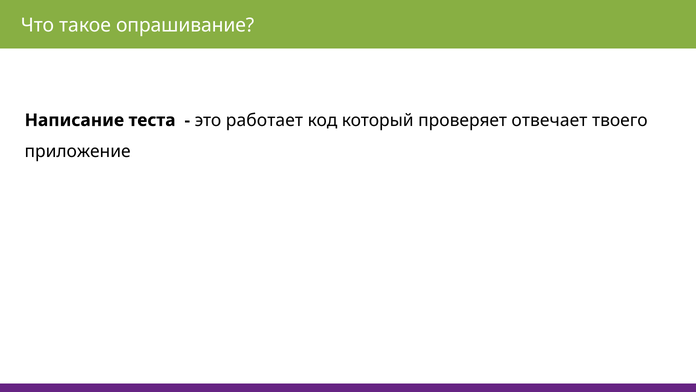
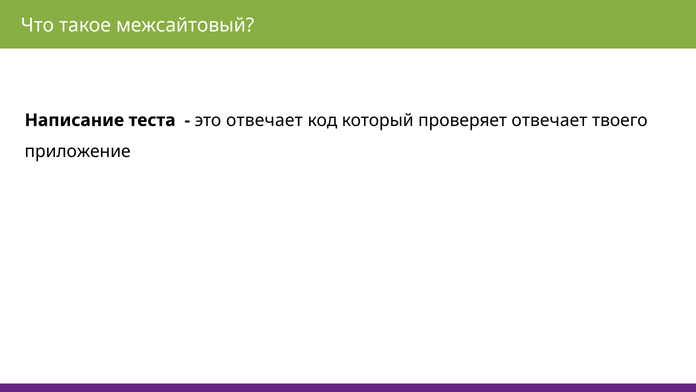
опрашивание: опрашивание -> межсайтовый
это работает: работает -> отвечает
